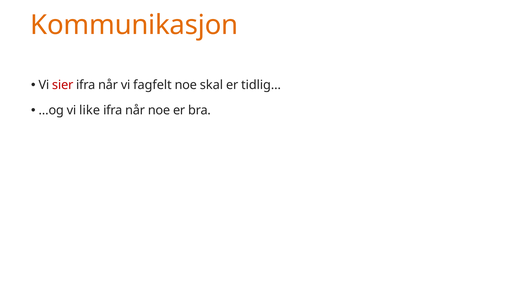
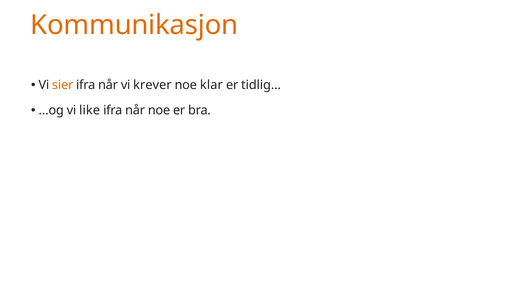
sier colour: red -> orange
fagfelt: fagfelt -> krever
skal: skal -> klar
